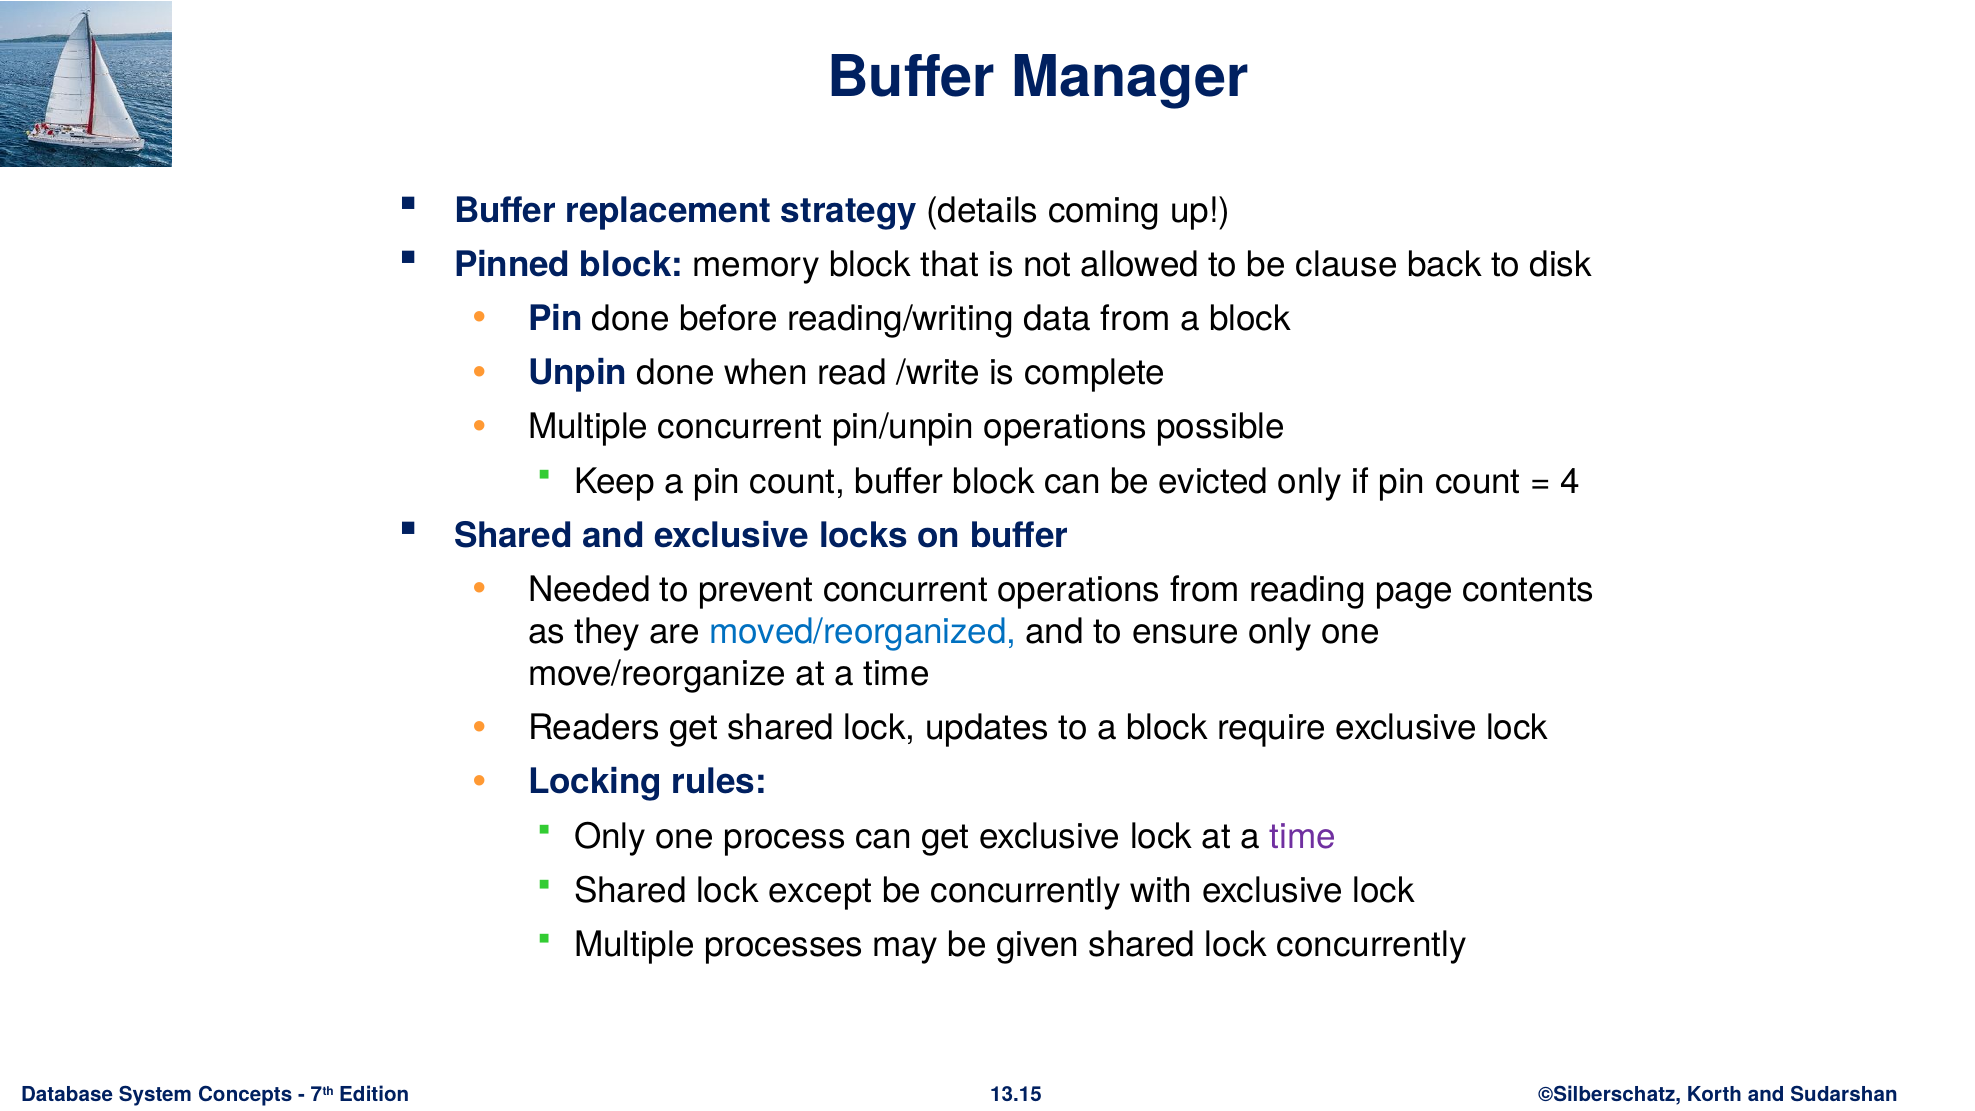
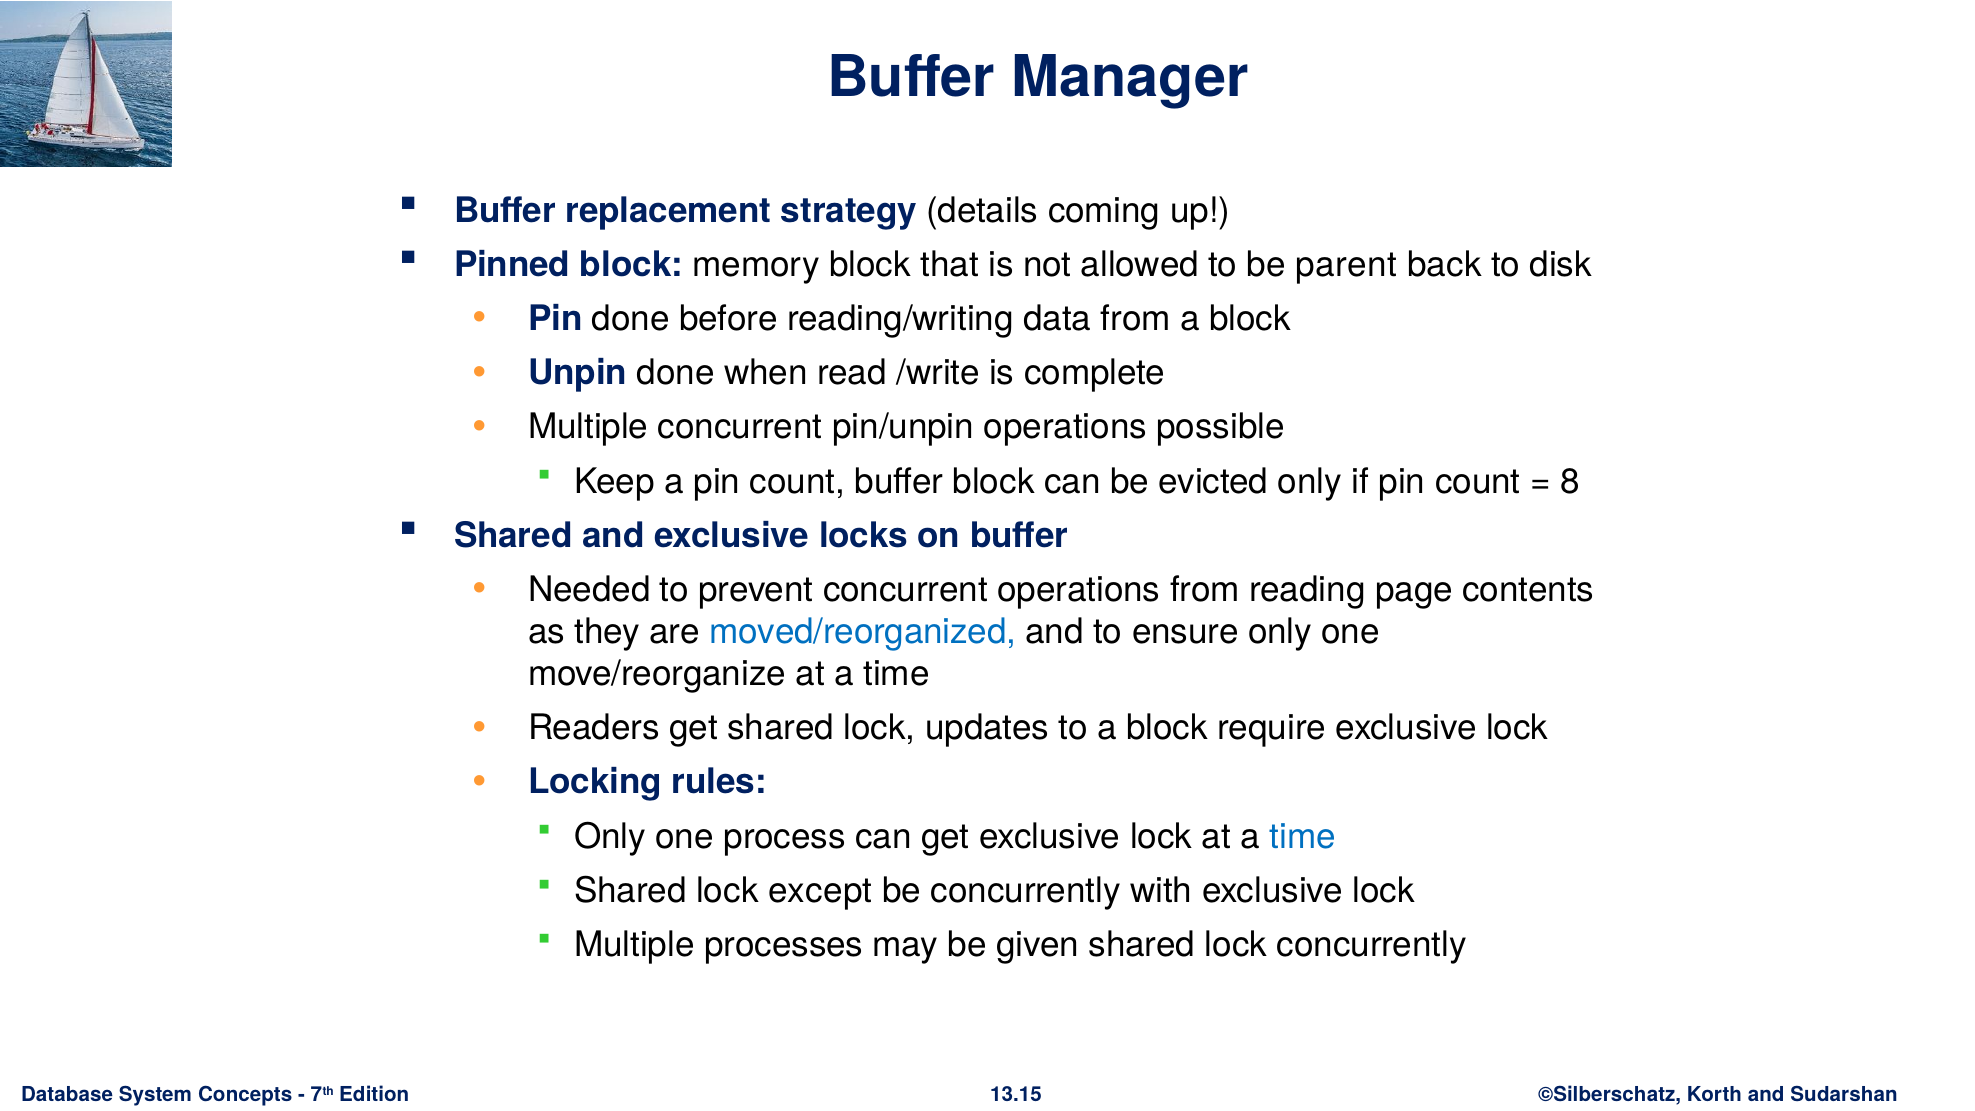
clause: clause -> parent
4: 4 -> 8
time at (1303, 836) colour: purple -> blue
